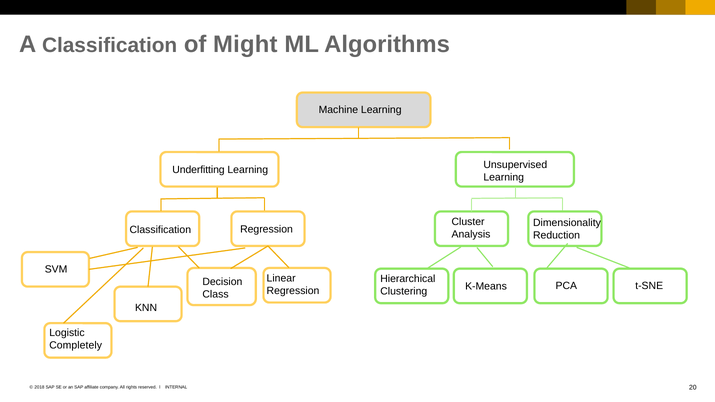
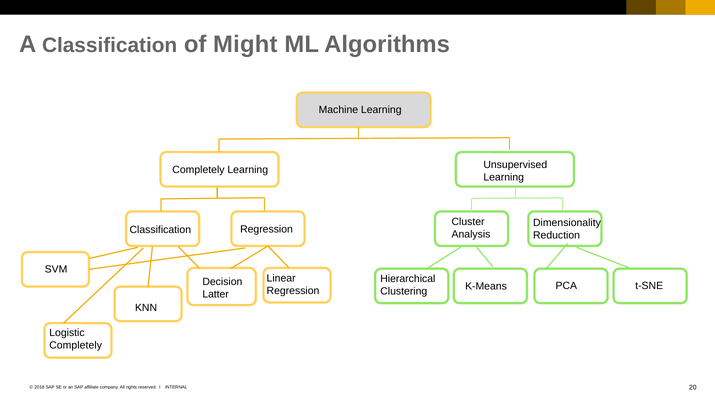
Underfitting at (198, 170): Underfitting -> Completely
Class: Class -> Latter
